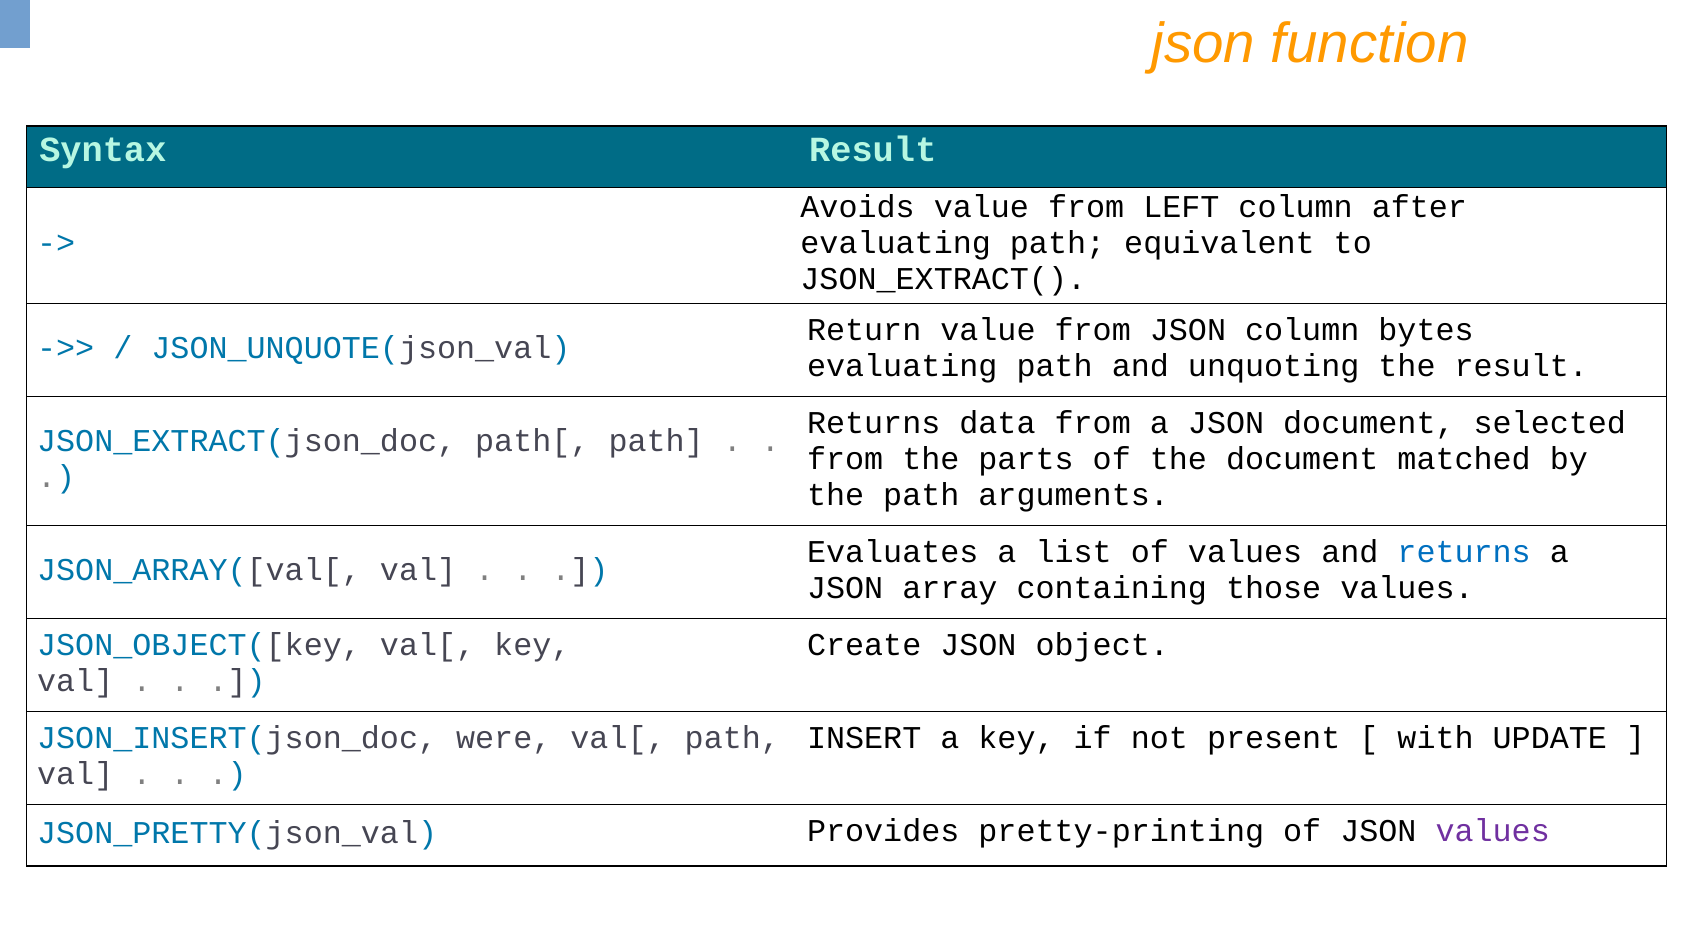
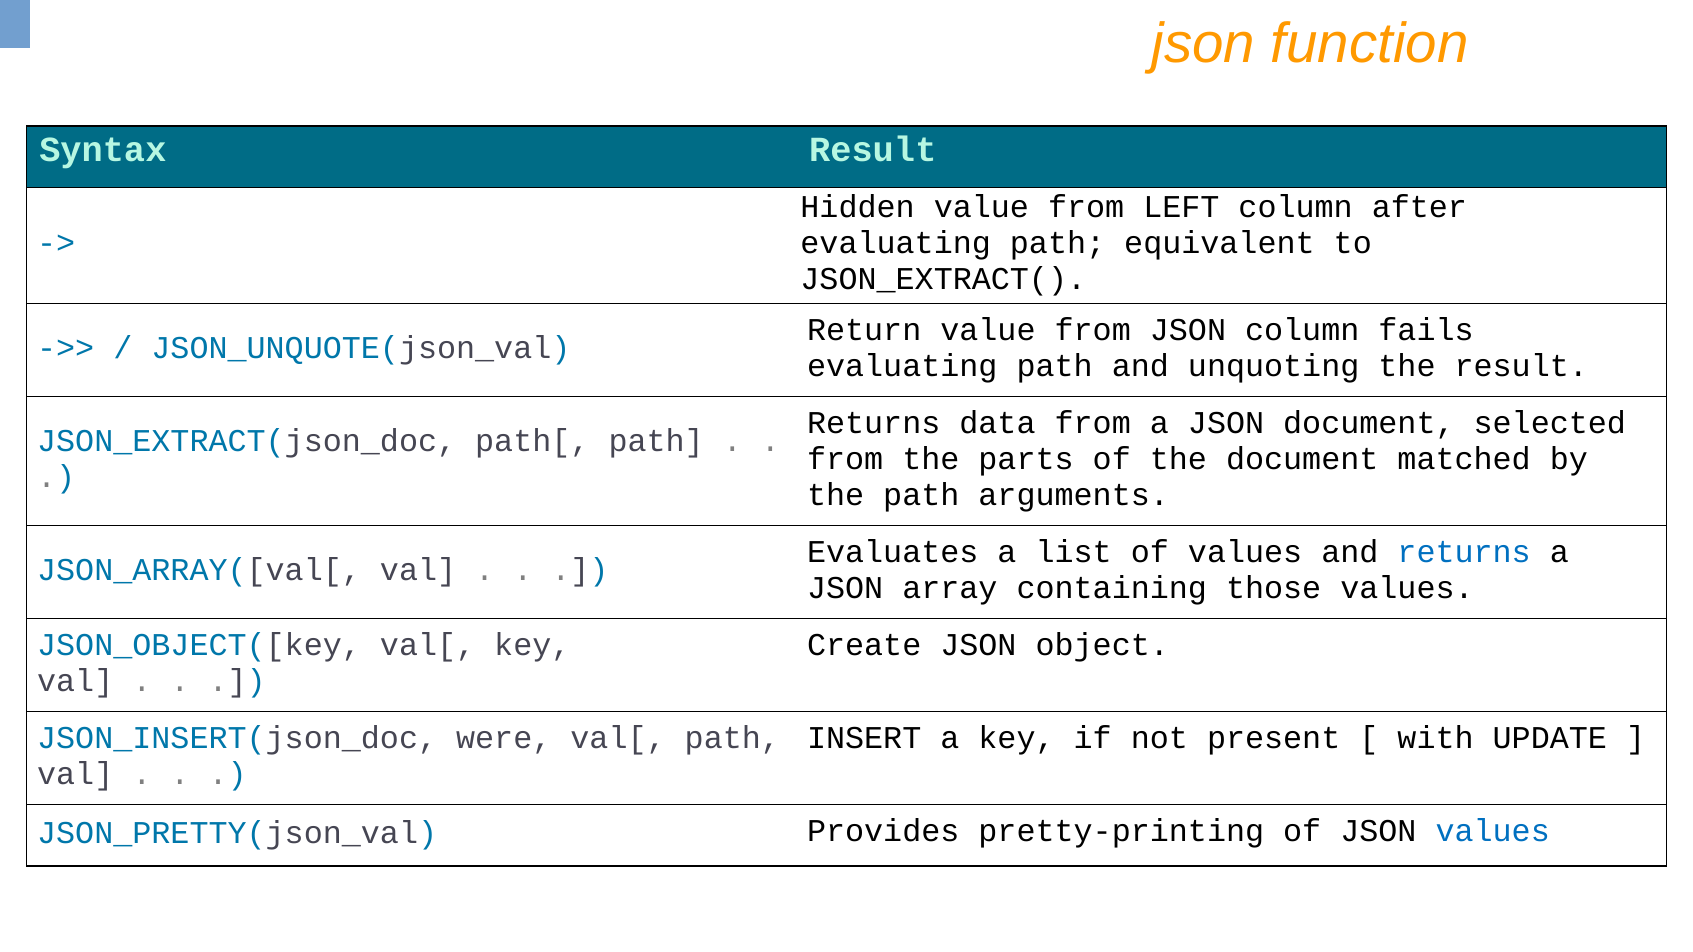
Avoids: Avoids -> Hidden
bytes: bytes -> fails
values at (1493, 831) colour: purple -> blue
